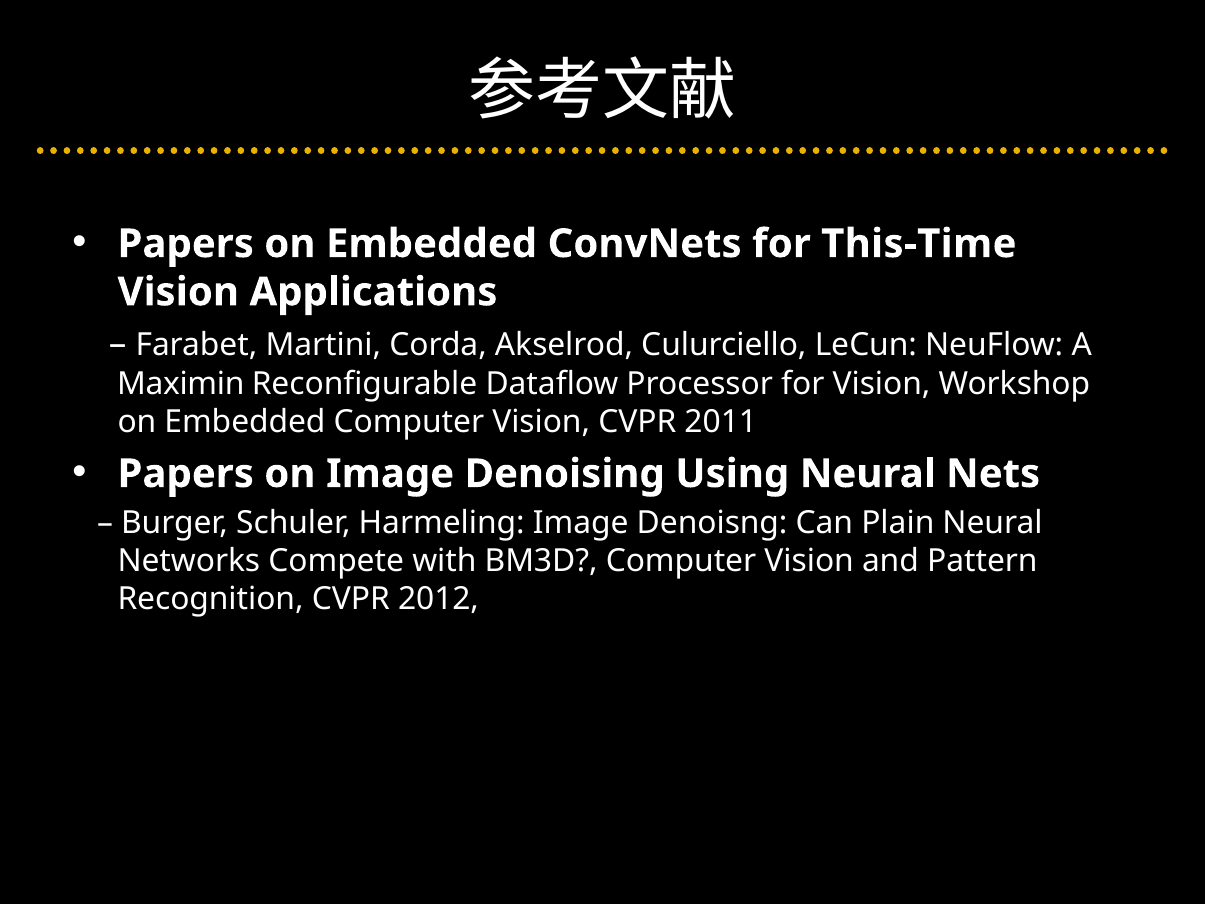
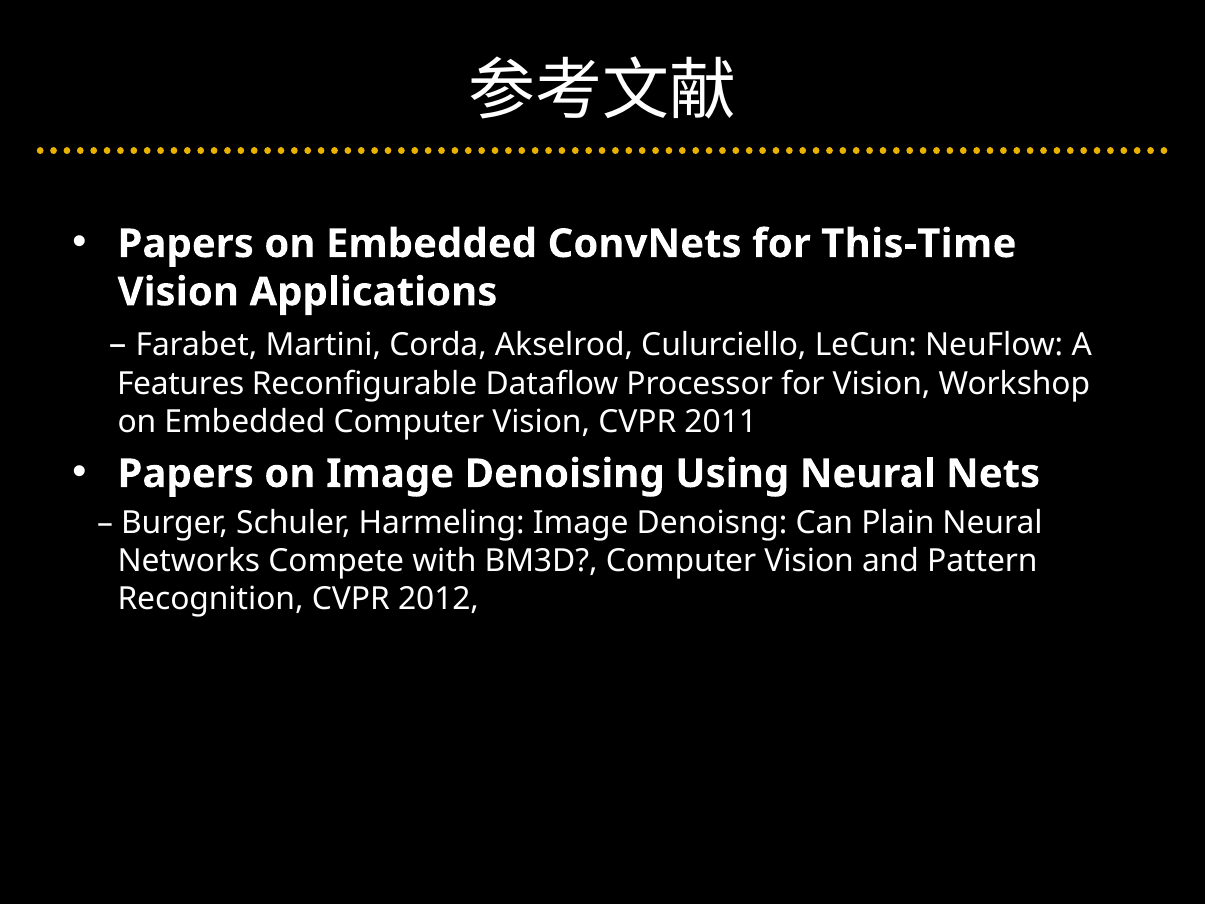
Maximin: Maximin -> Features
